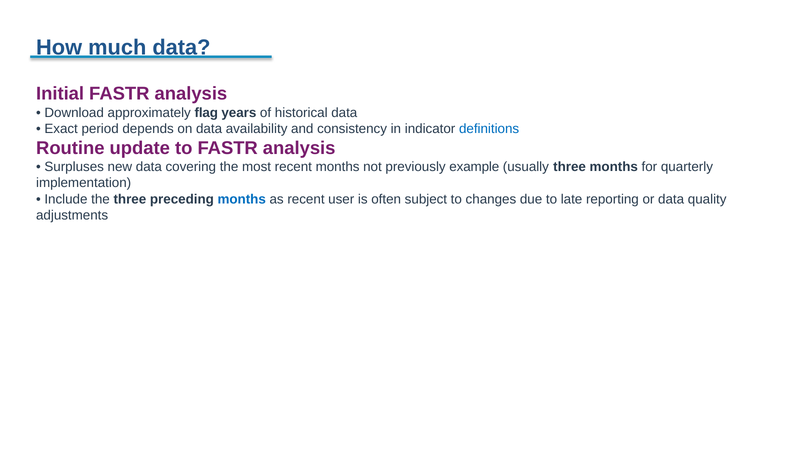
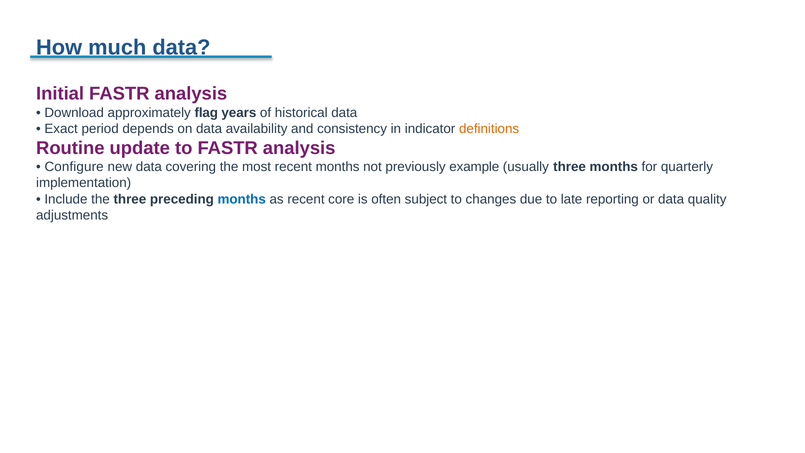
definitions colour: blue -> orange
Surpluses: Surpluses -> Configure
user: user -> core
